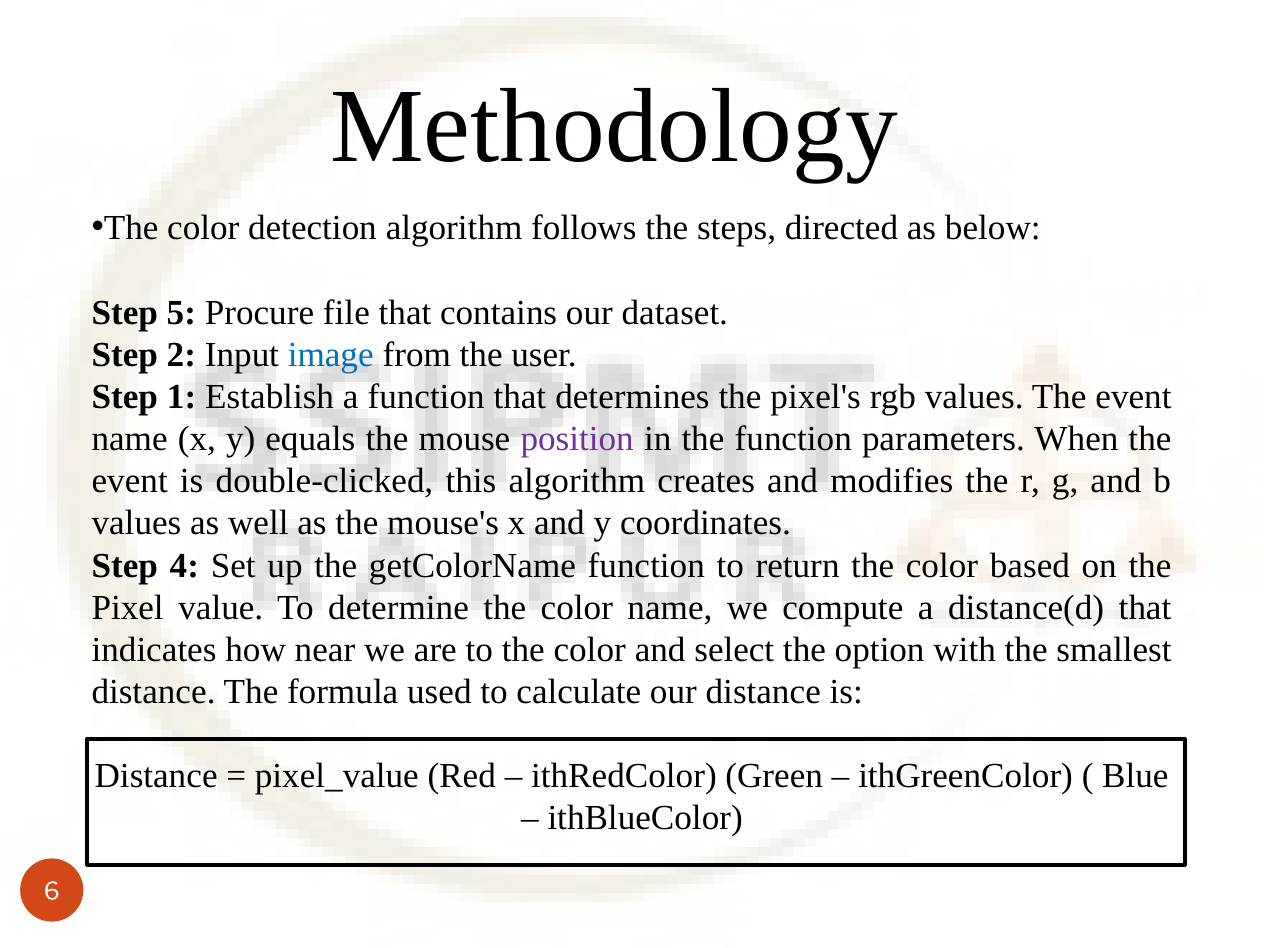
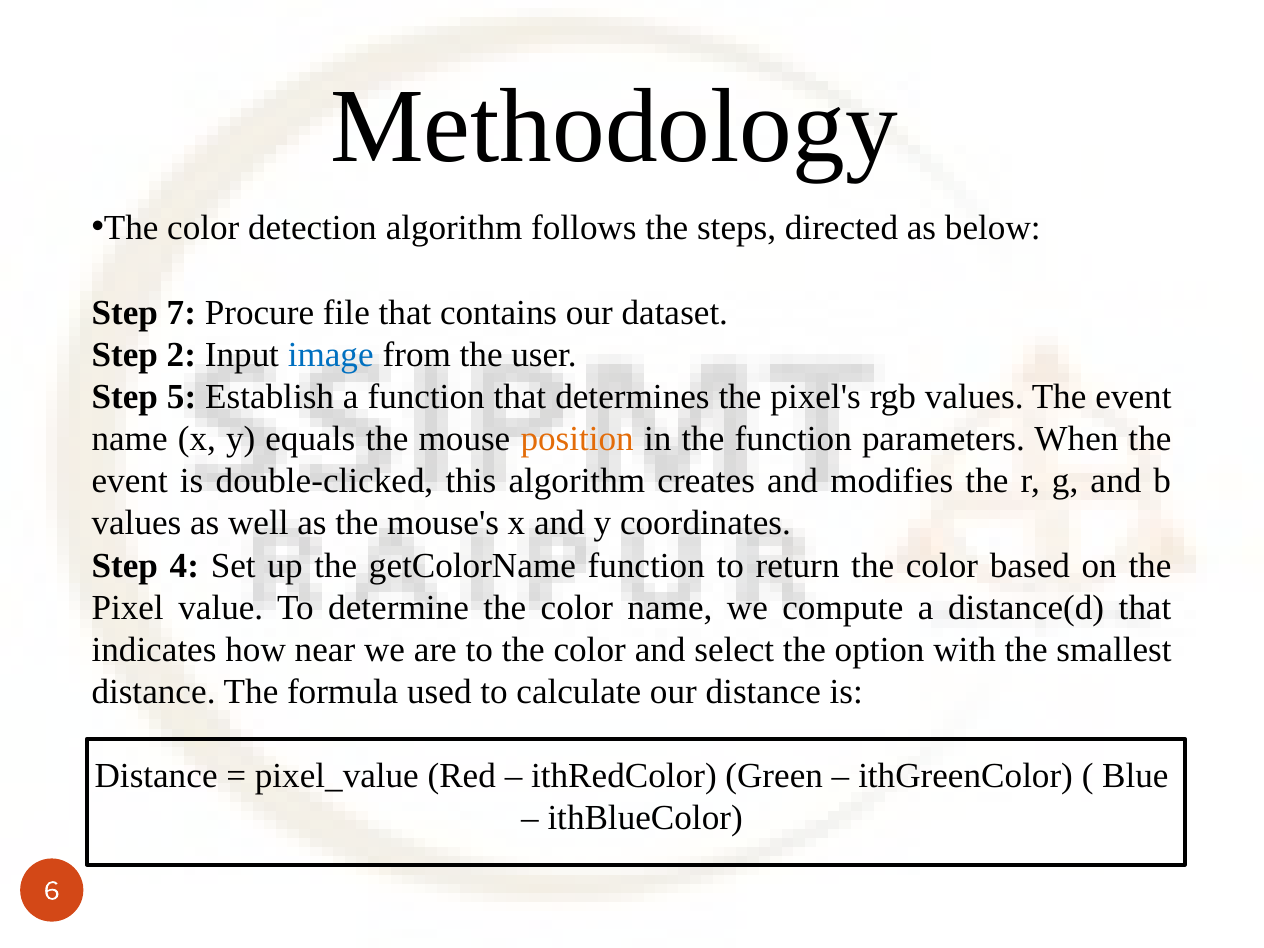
5: 5 -> 7
1: 1 -> 5
position colour: purple -> orange
